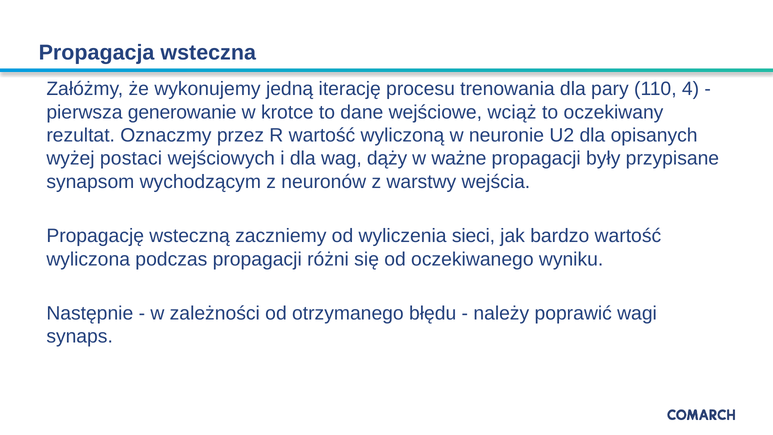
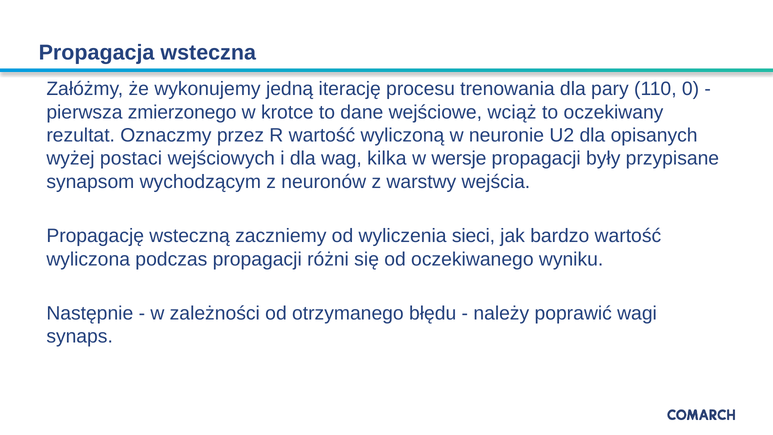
4: 4 -> 0
generowanie: generowanie -> zmierzonego
dąży: dąży -> kilka
ważne: ważne -> wersje
